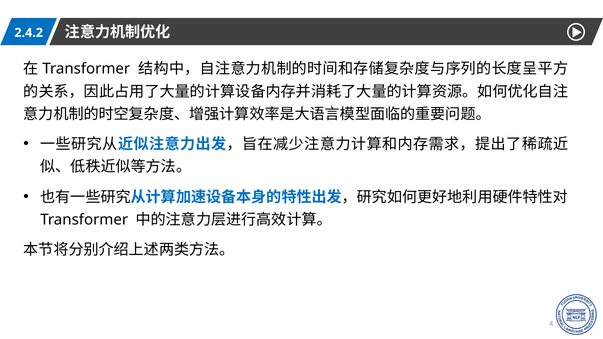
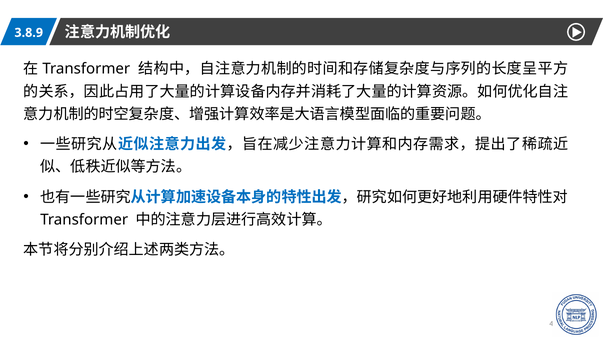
2.4.2: 2.4.2 -> 3.8.9
